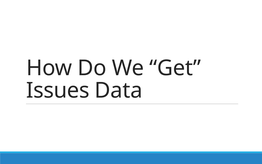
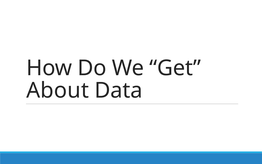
Issues: Issues -> About
